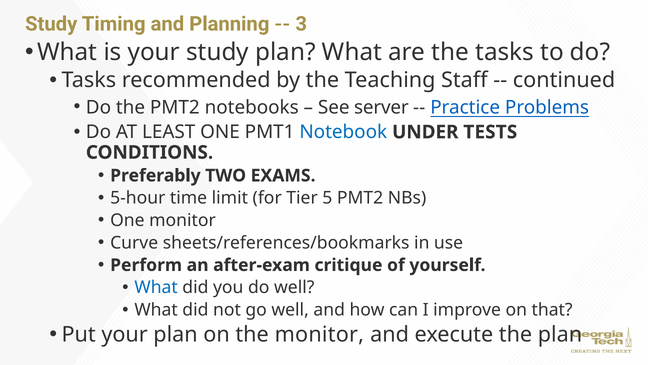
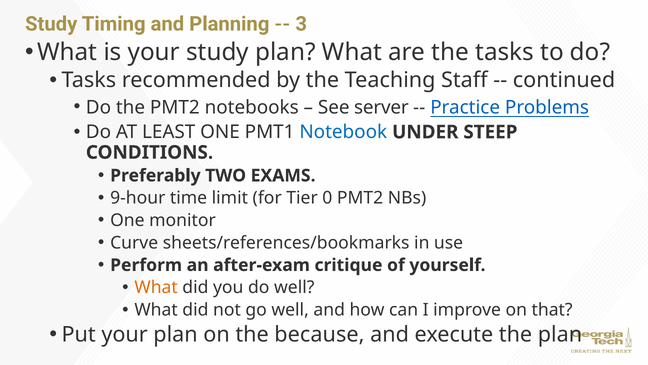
TESTS: TESTS -> STEEP
5-hour: 5-hour -> 9-hour
5: 5 -> 0
What at (156, 287) colour: blue -> orange
the monitor: monitor -> because
